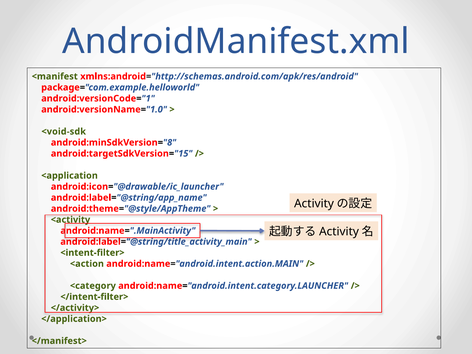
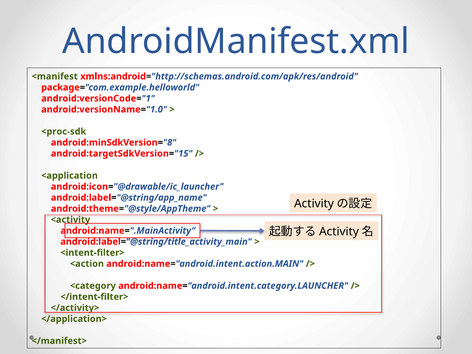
<void-sdk: <void-sdk -> <proc-sdk
